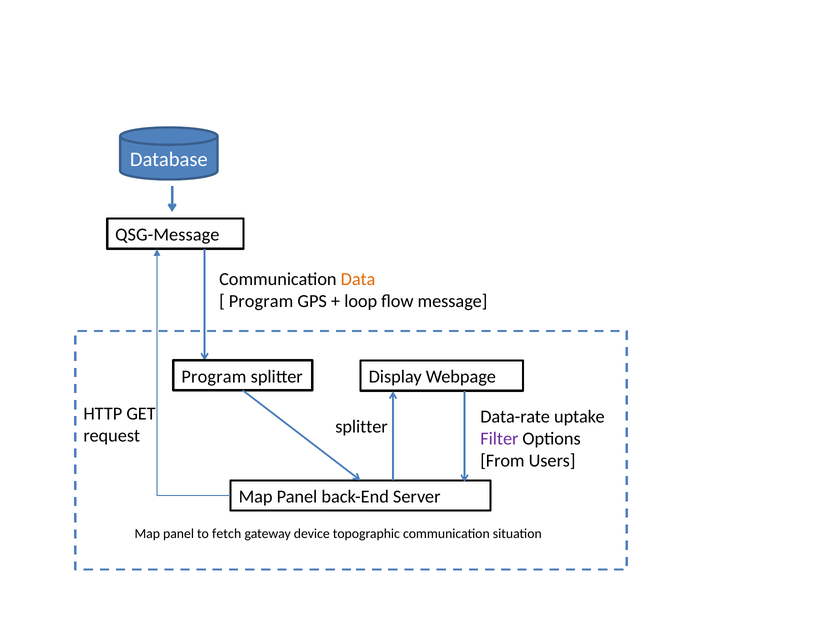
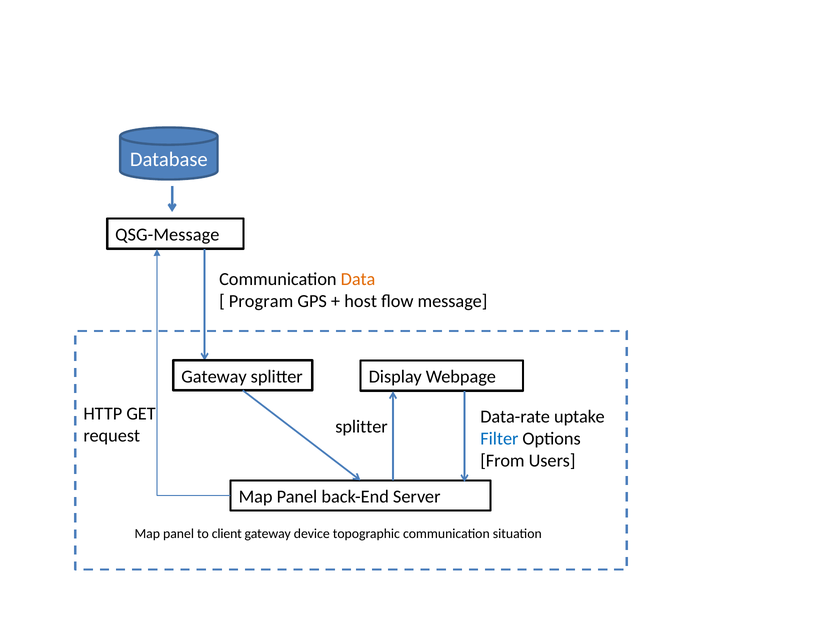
loop: loop -> host
Program at (214, 376): Program -> Gateway
Filter colour: purple -> blue
fetch: fetch -> client
